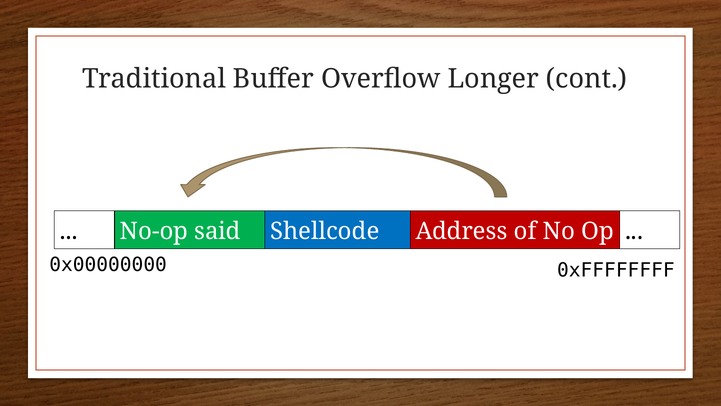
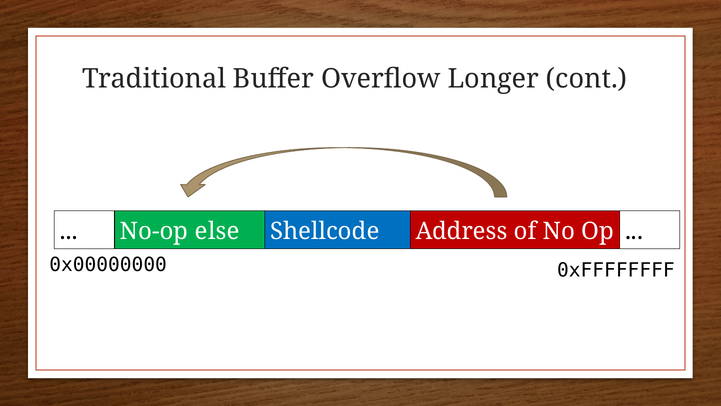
said: said -> else
